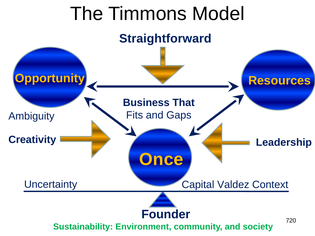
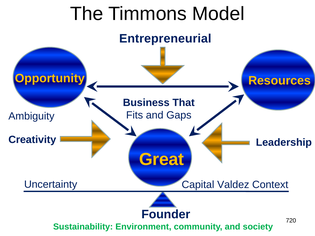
Straightforward: Straightforward -> Entrepreneurial
Once: Once -> Great
